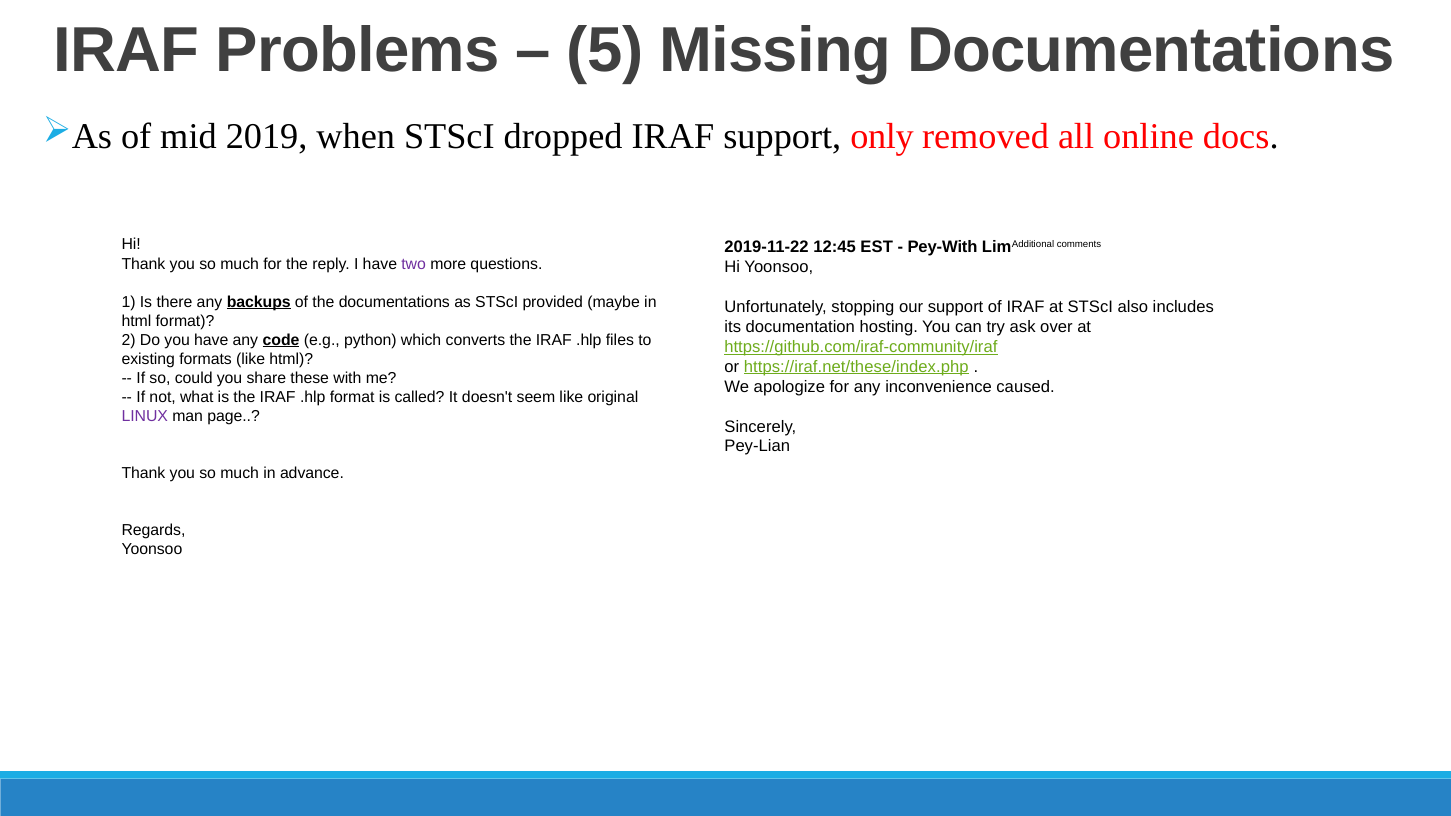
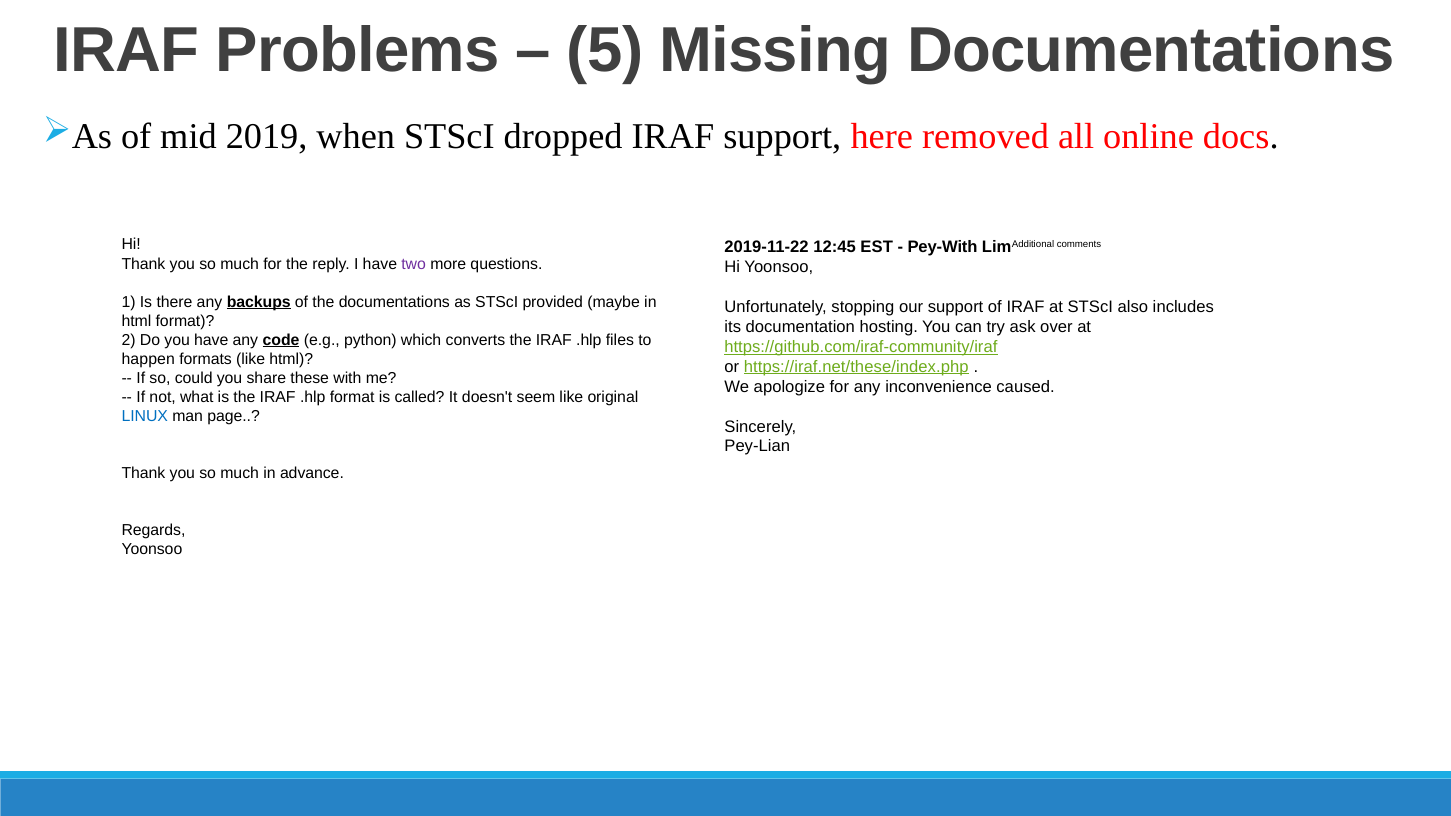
only: only -> here
existing: existing -> happen
LINUX colour: purple -> blue
